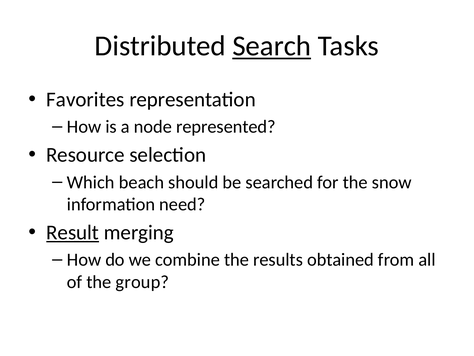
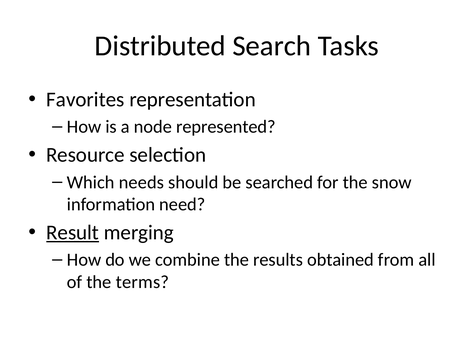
Search underline: present -> none
beach: beach -> needs
group: group -> terms
